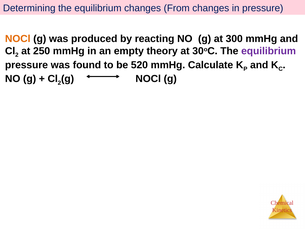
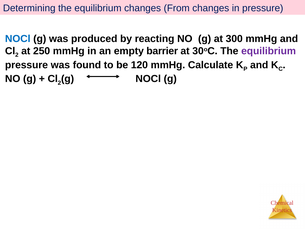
NOCl at (18, 39) colour: orange -> blue
theory: theory -> barrier
520: 520 -> 120
